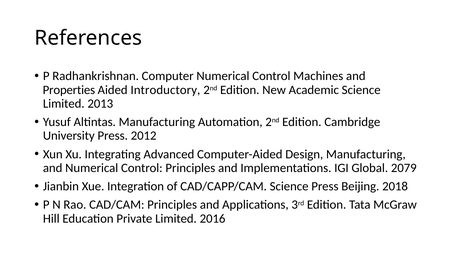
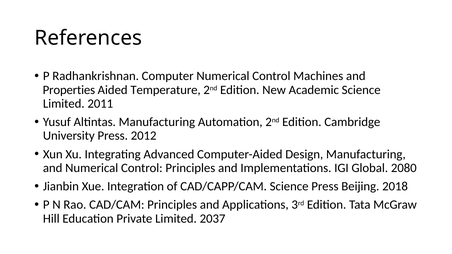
Introductory: Introductory -> Temperature
2013: 2013 -> 2011
2079: 2079 -> 2080
2016: 2016 -> 2037
